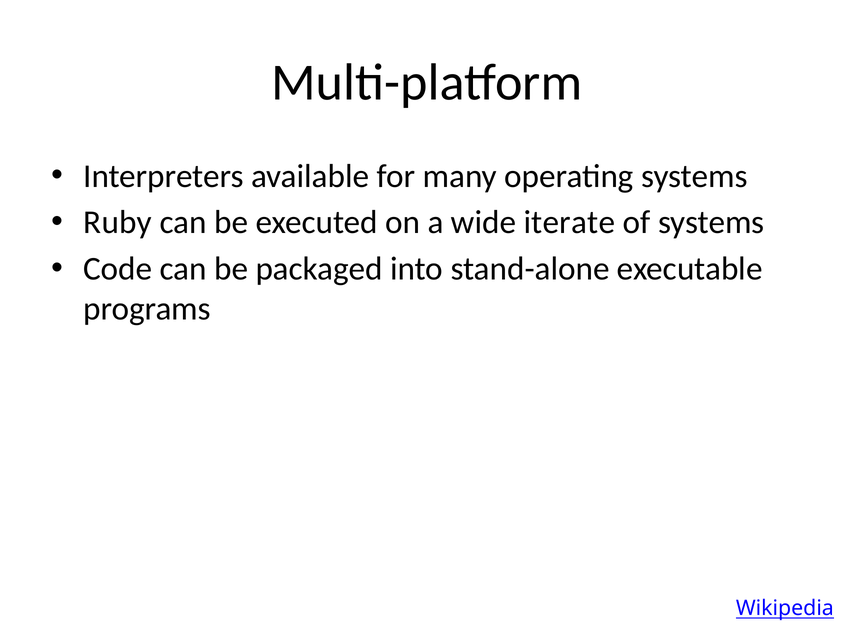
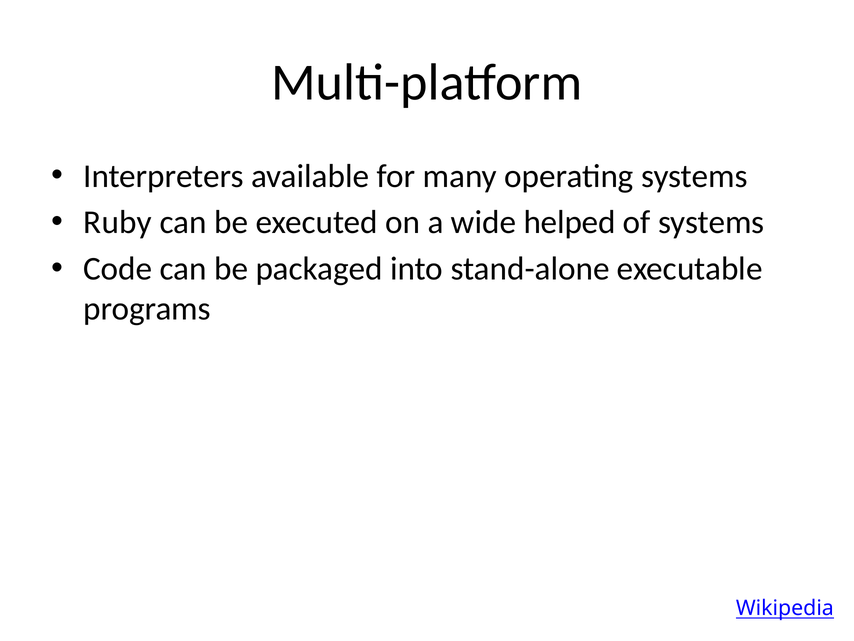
iterate: iterate -> helped
